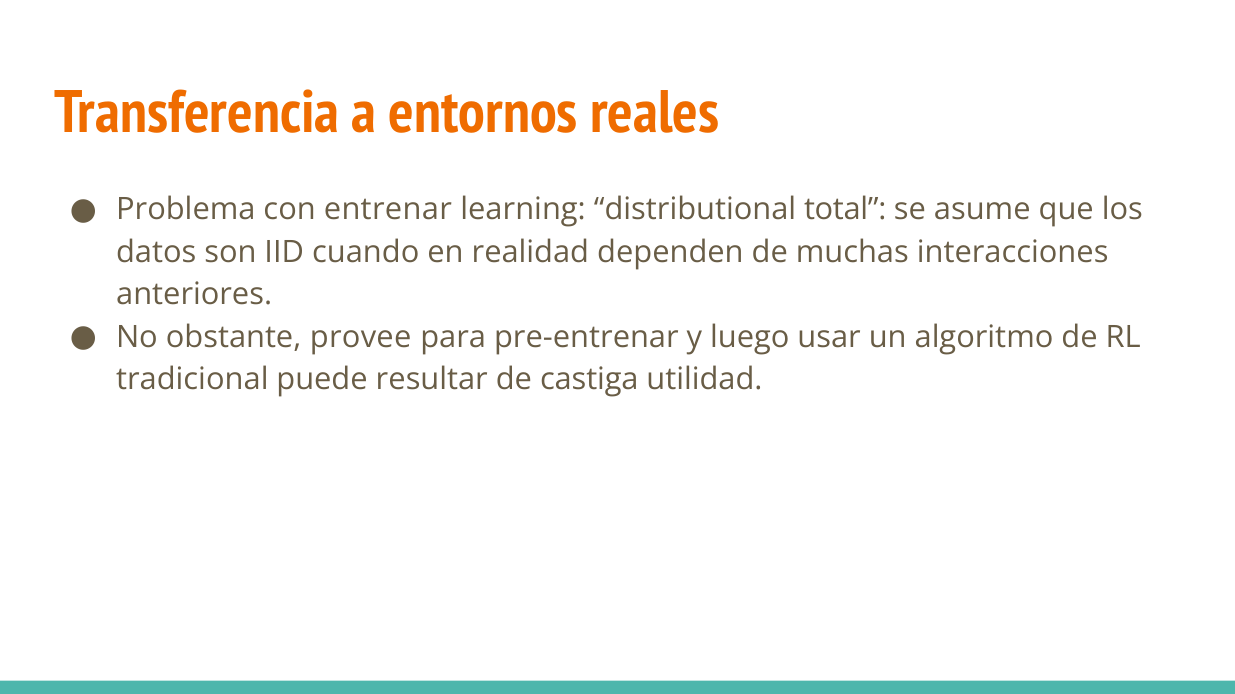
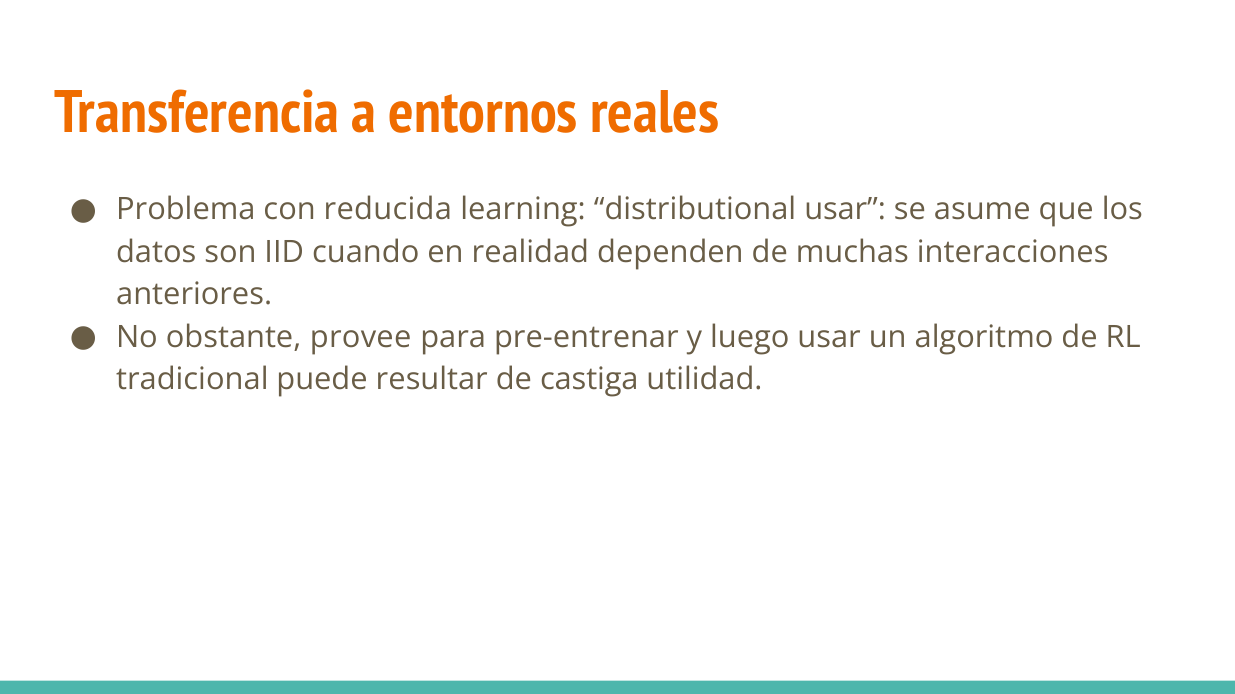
entrenar: entrenar -> reducida
distributional total: total -> usar
